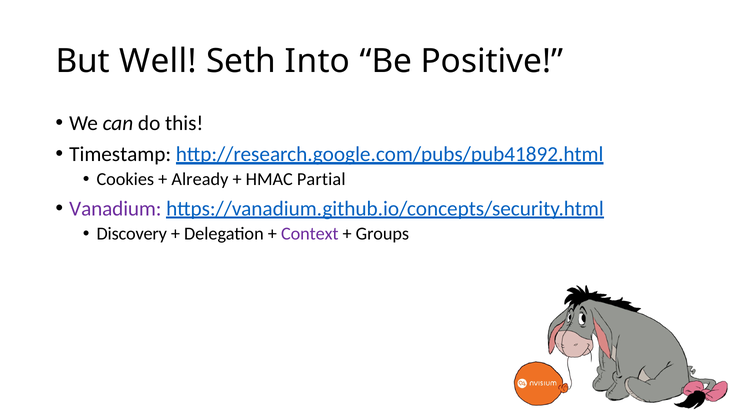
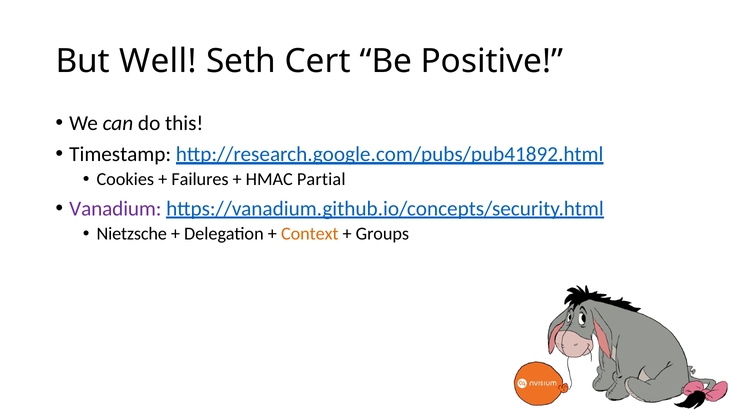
Into: Into -> Cert
Already: Already -> Failures
Discovery: Discovery -> Nietzsche
Context colour: purple -> orange
